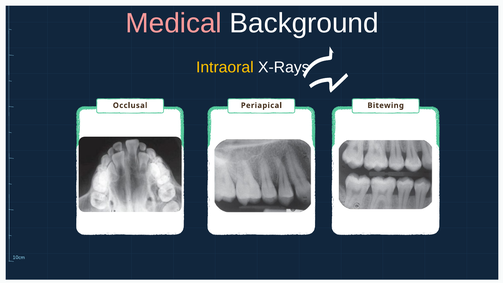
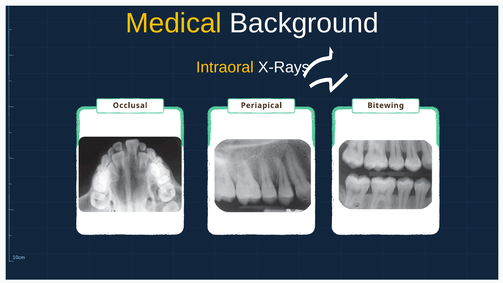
Medical colour: pink -> yellow
